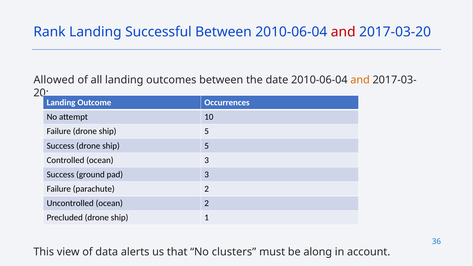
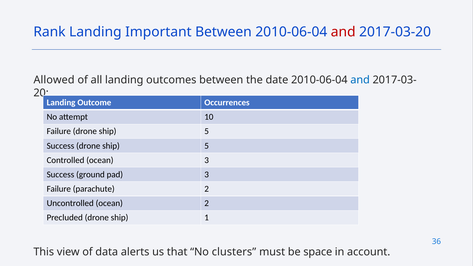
Successful: Successful -> Important
and at (360, 80) colour: orange -> blue
along: along -> space
